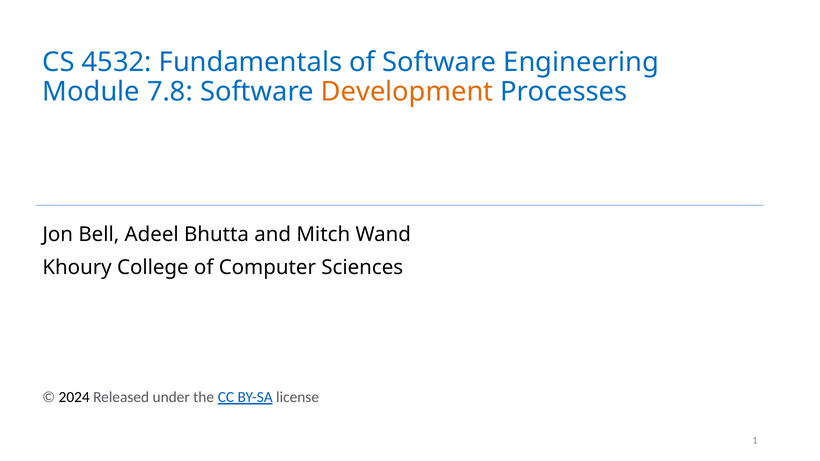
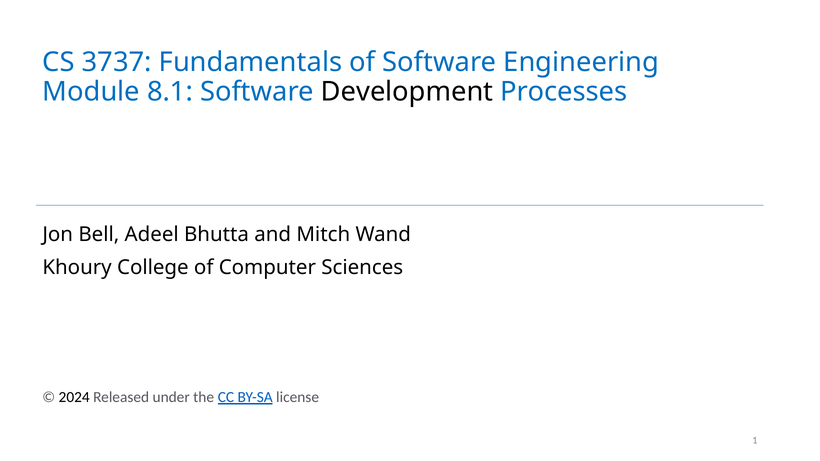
4532: 4532 -> 3737
7.8: 7.8 -> 8.1
Development colour: orange -> black
